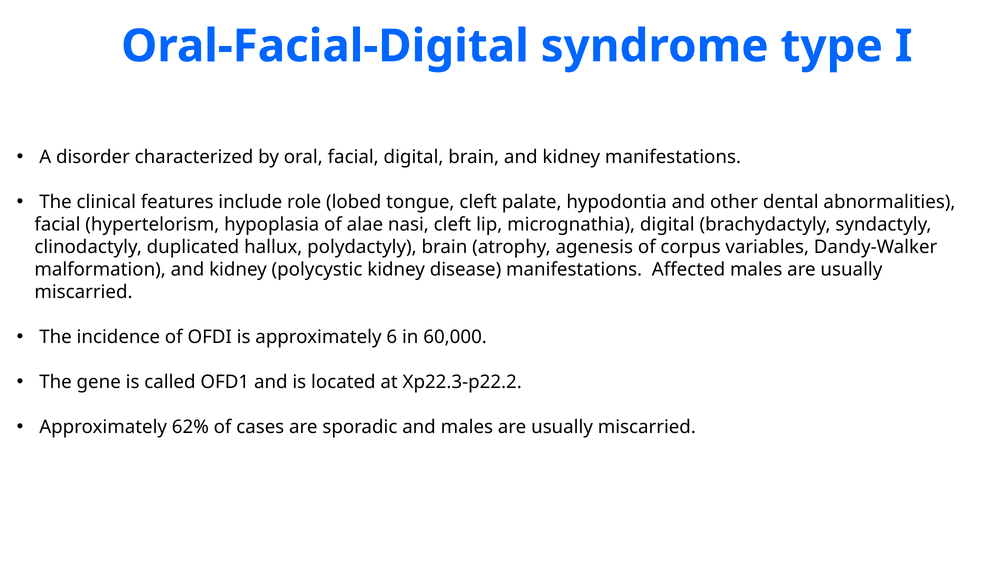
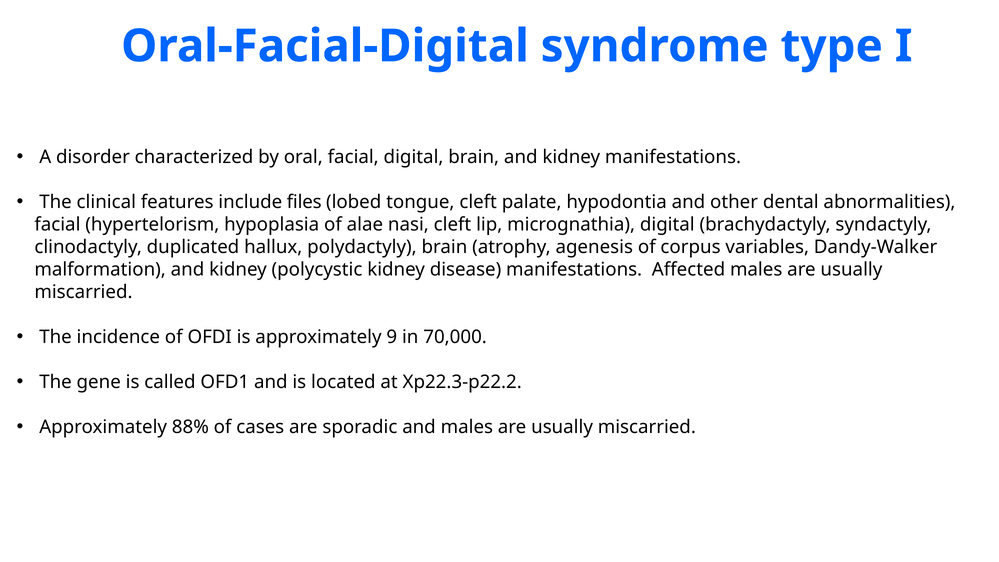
role: role -> files
6: 6 -> 9
60,000: 60,000 -> 70,000
62%: 62% -> 88%
